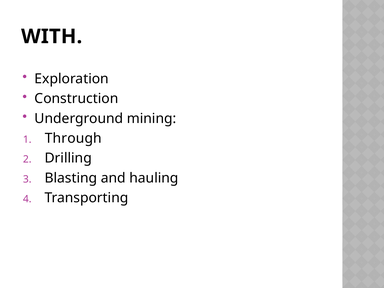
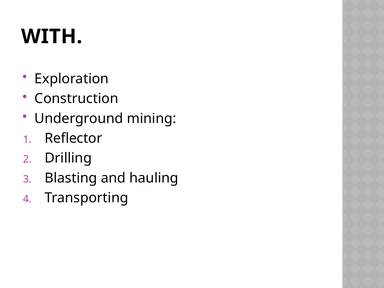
Through: Through -> Reflector
